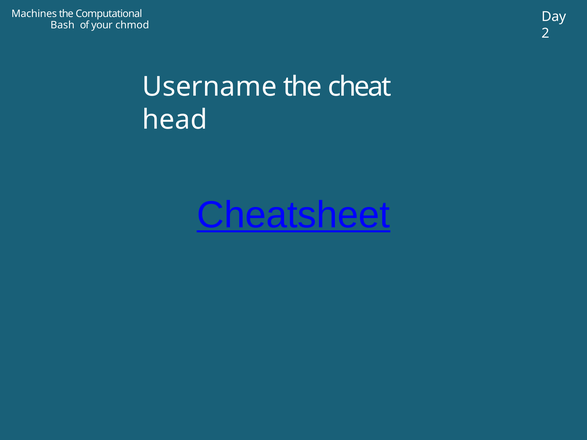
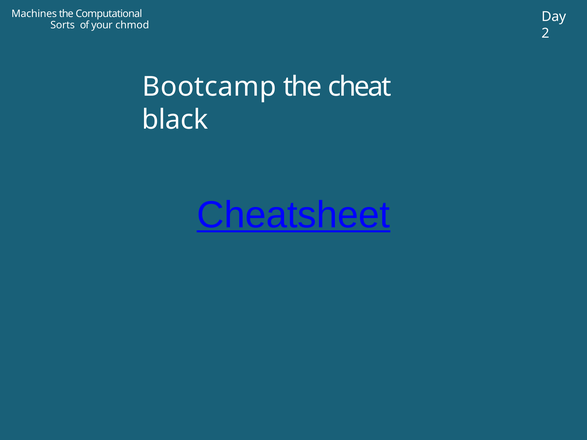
Bash: Bash -> Sorts
Username: Username -> Bootcamp
head: head -> black
